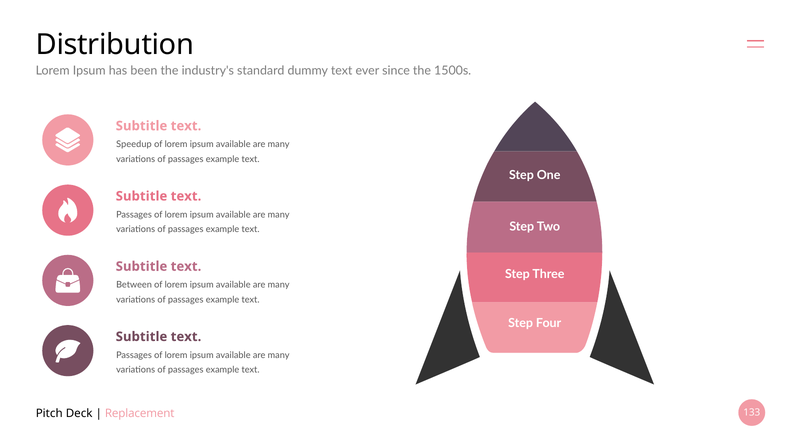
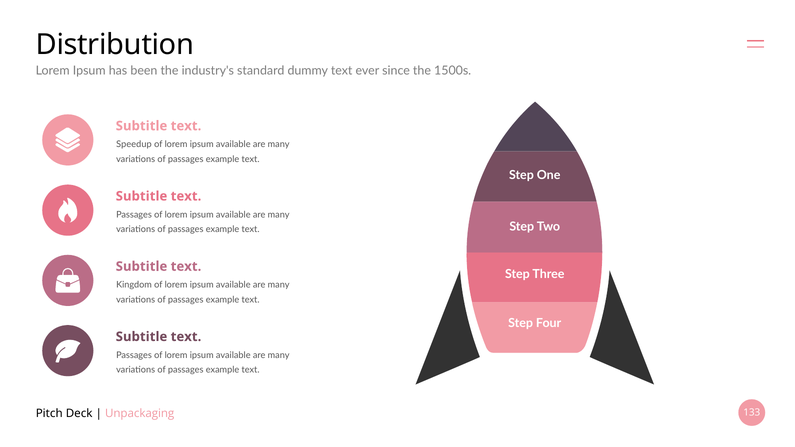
Between: Between -> Kingdom
Replacement: Replacement -> Unpackaging
